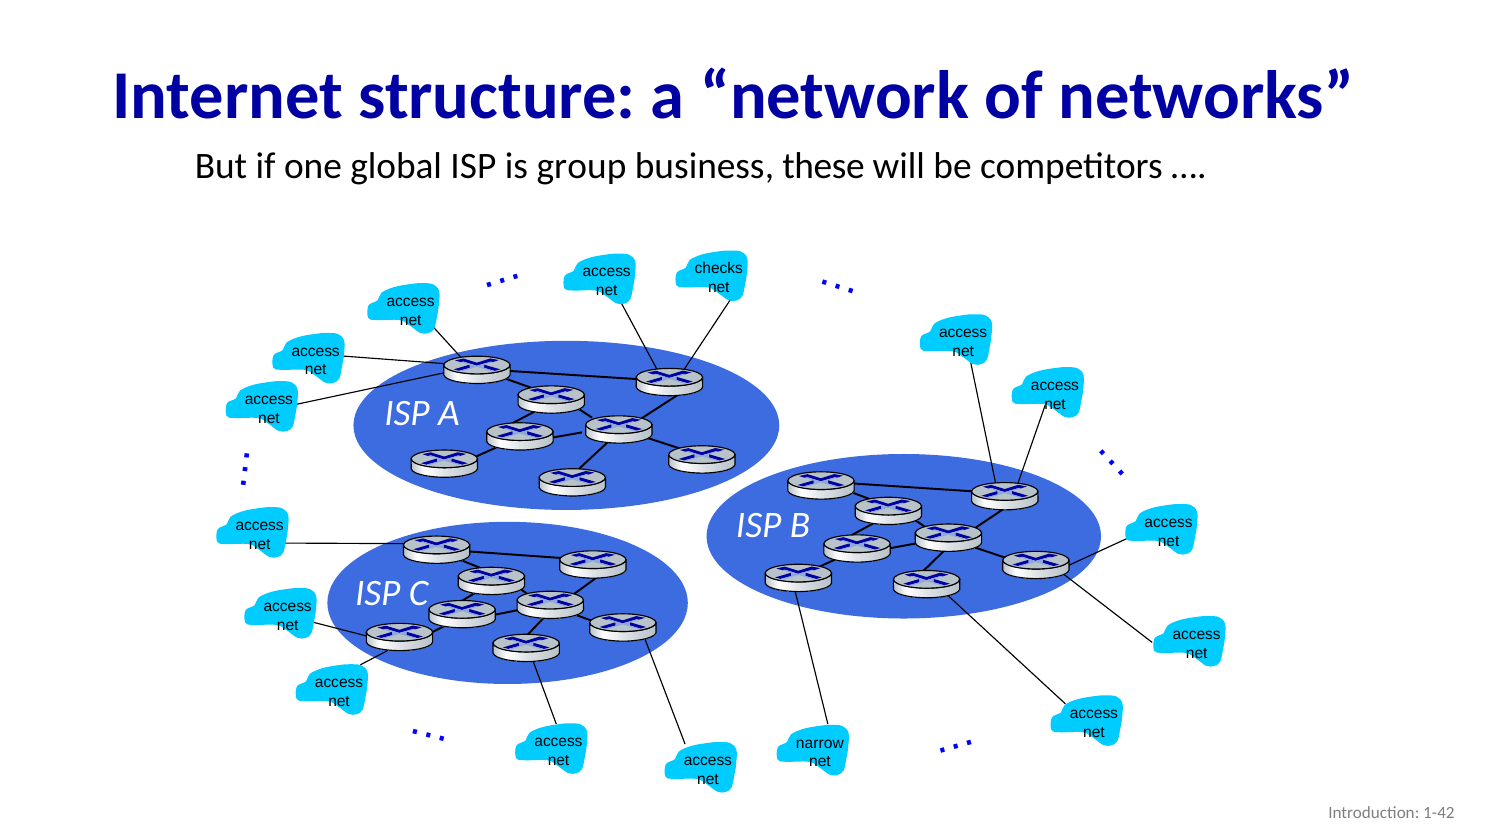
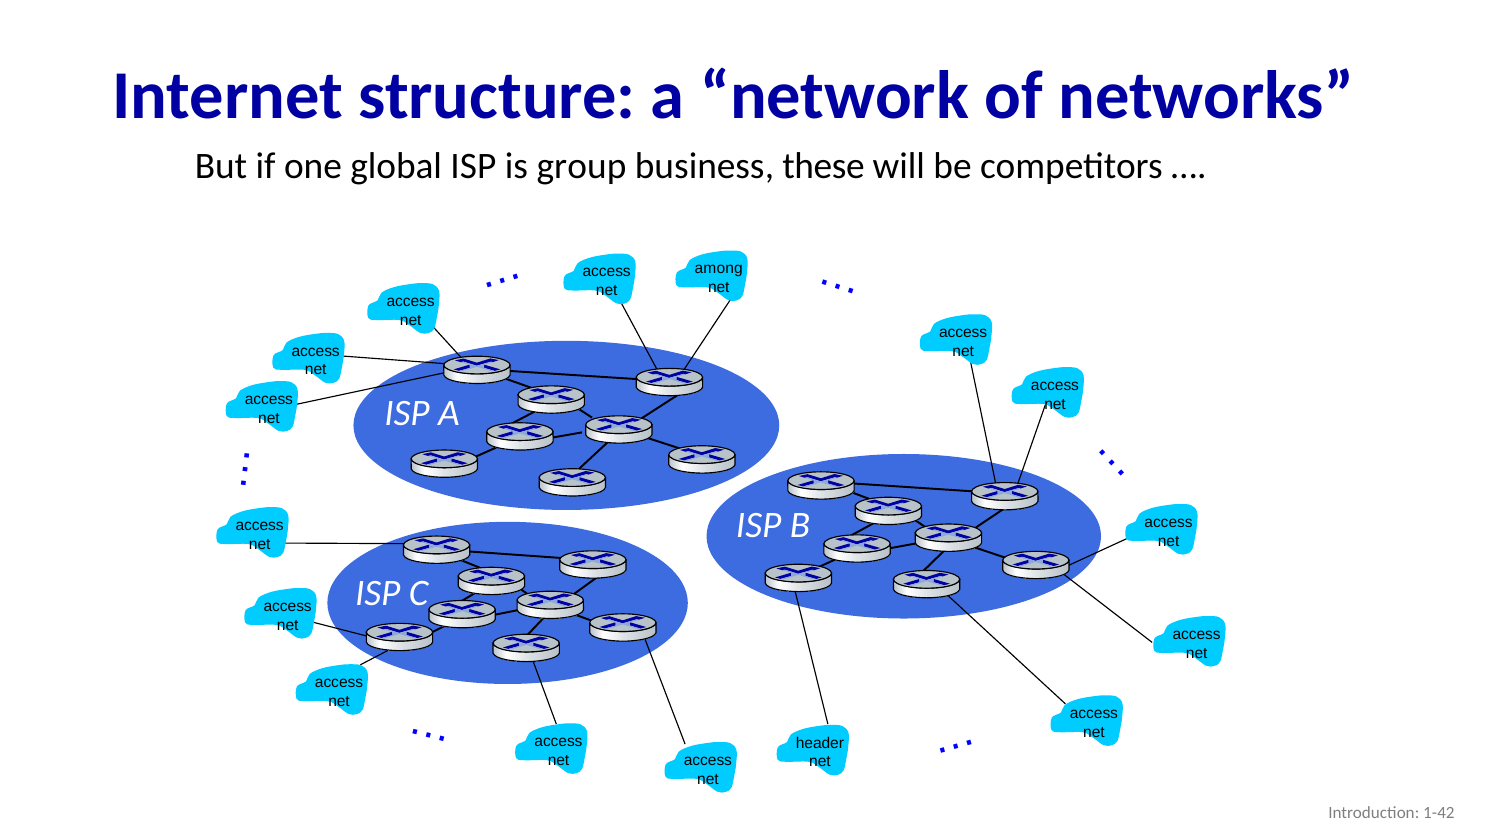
checks: checks -> among
narrow: narrow -> header
